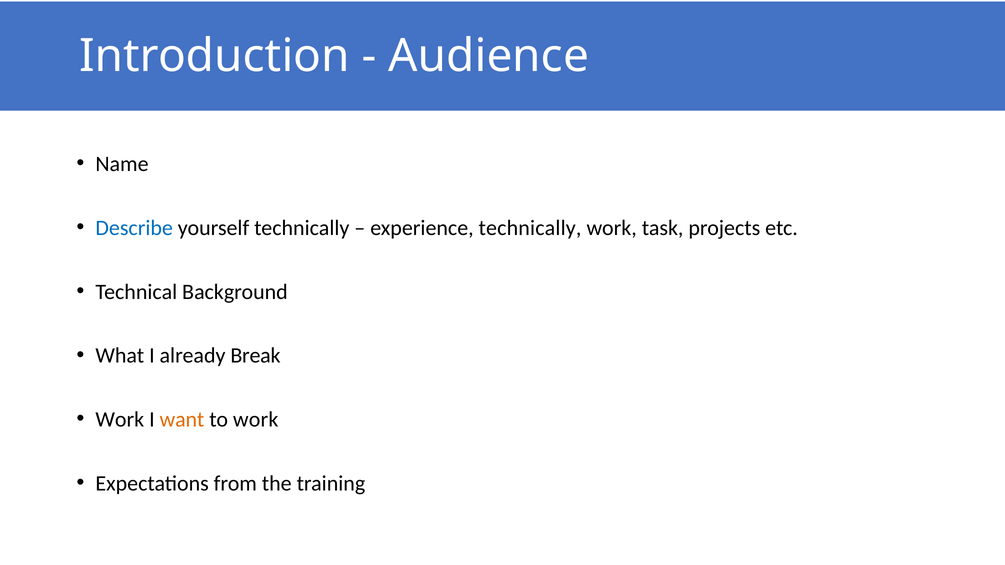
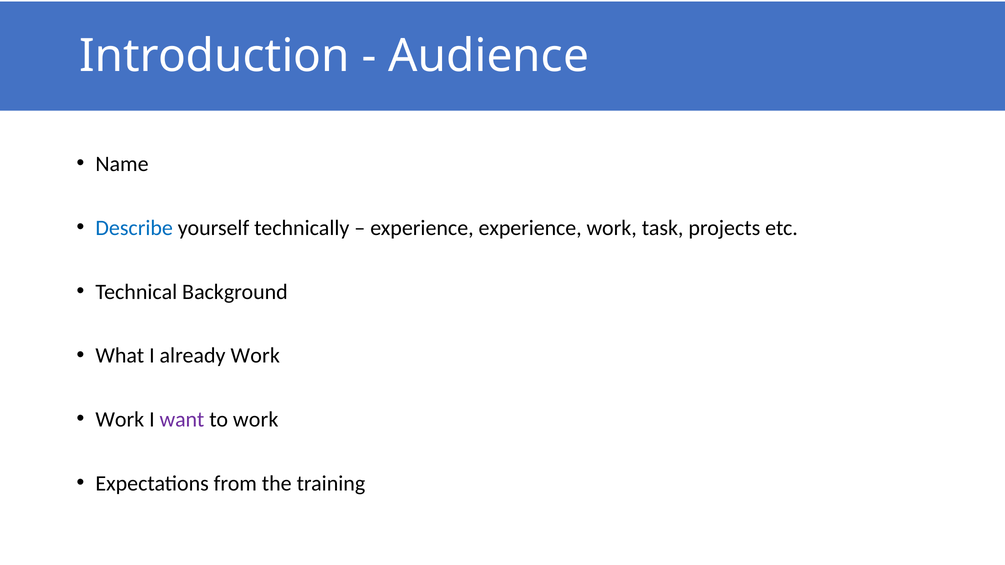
experience technically: technically -> experience
already Break: Break -> Work
want colour: orange -> purple
